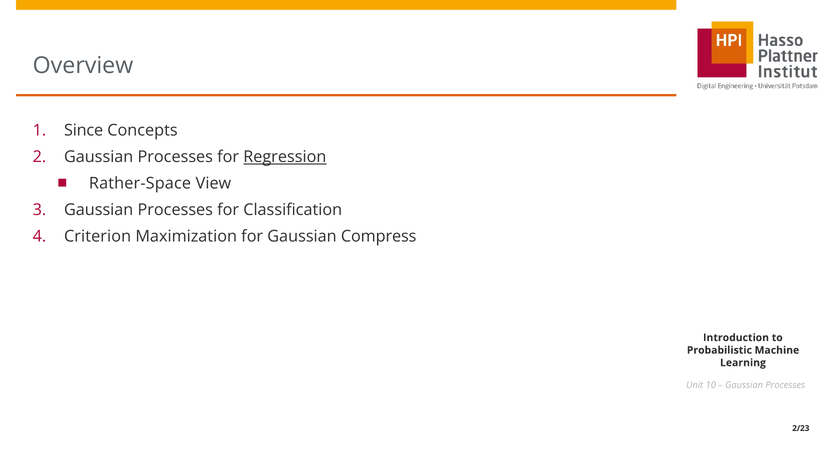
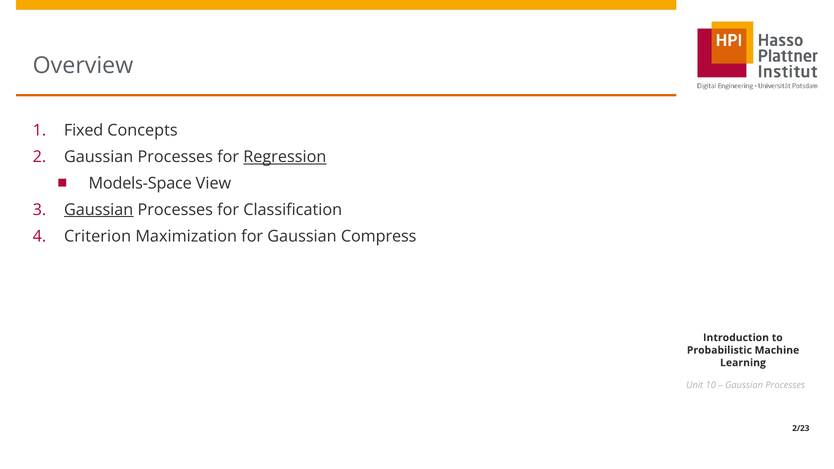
Since: Since -> Fixed
Rather-Space: Rather-Space -> Models-Space
Gaussian at (99, 210) underline: none -> present
